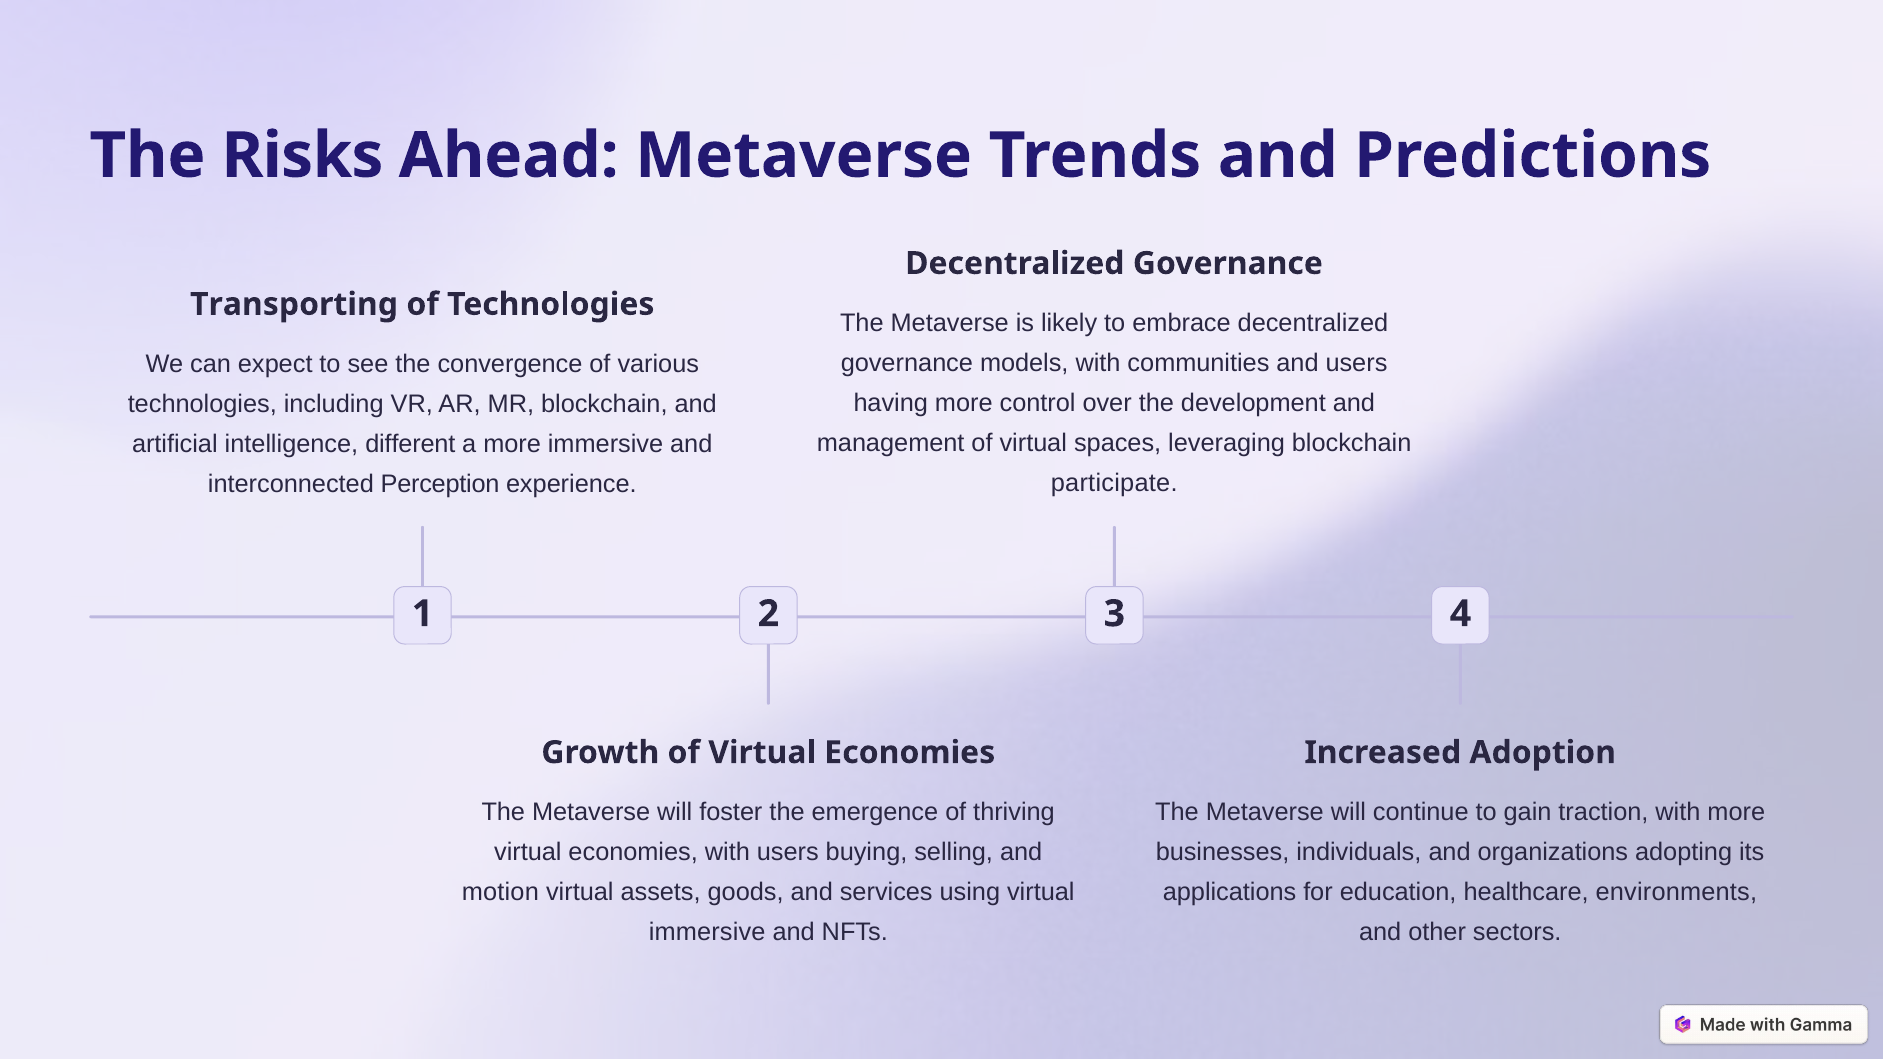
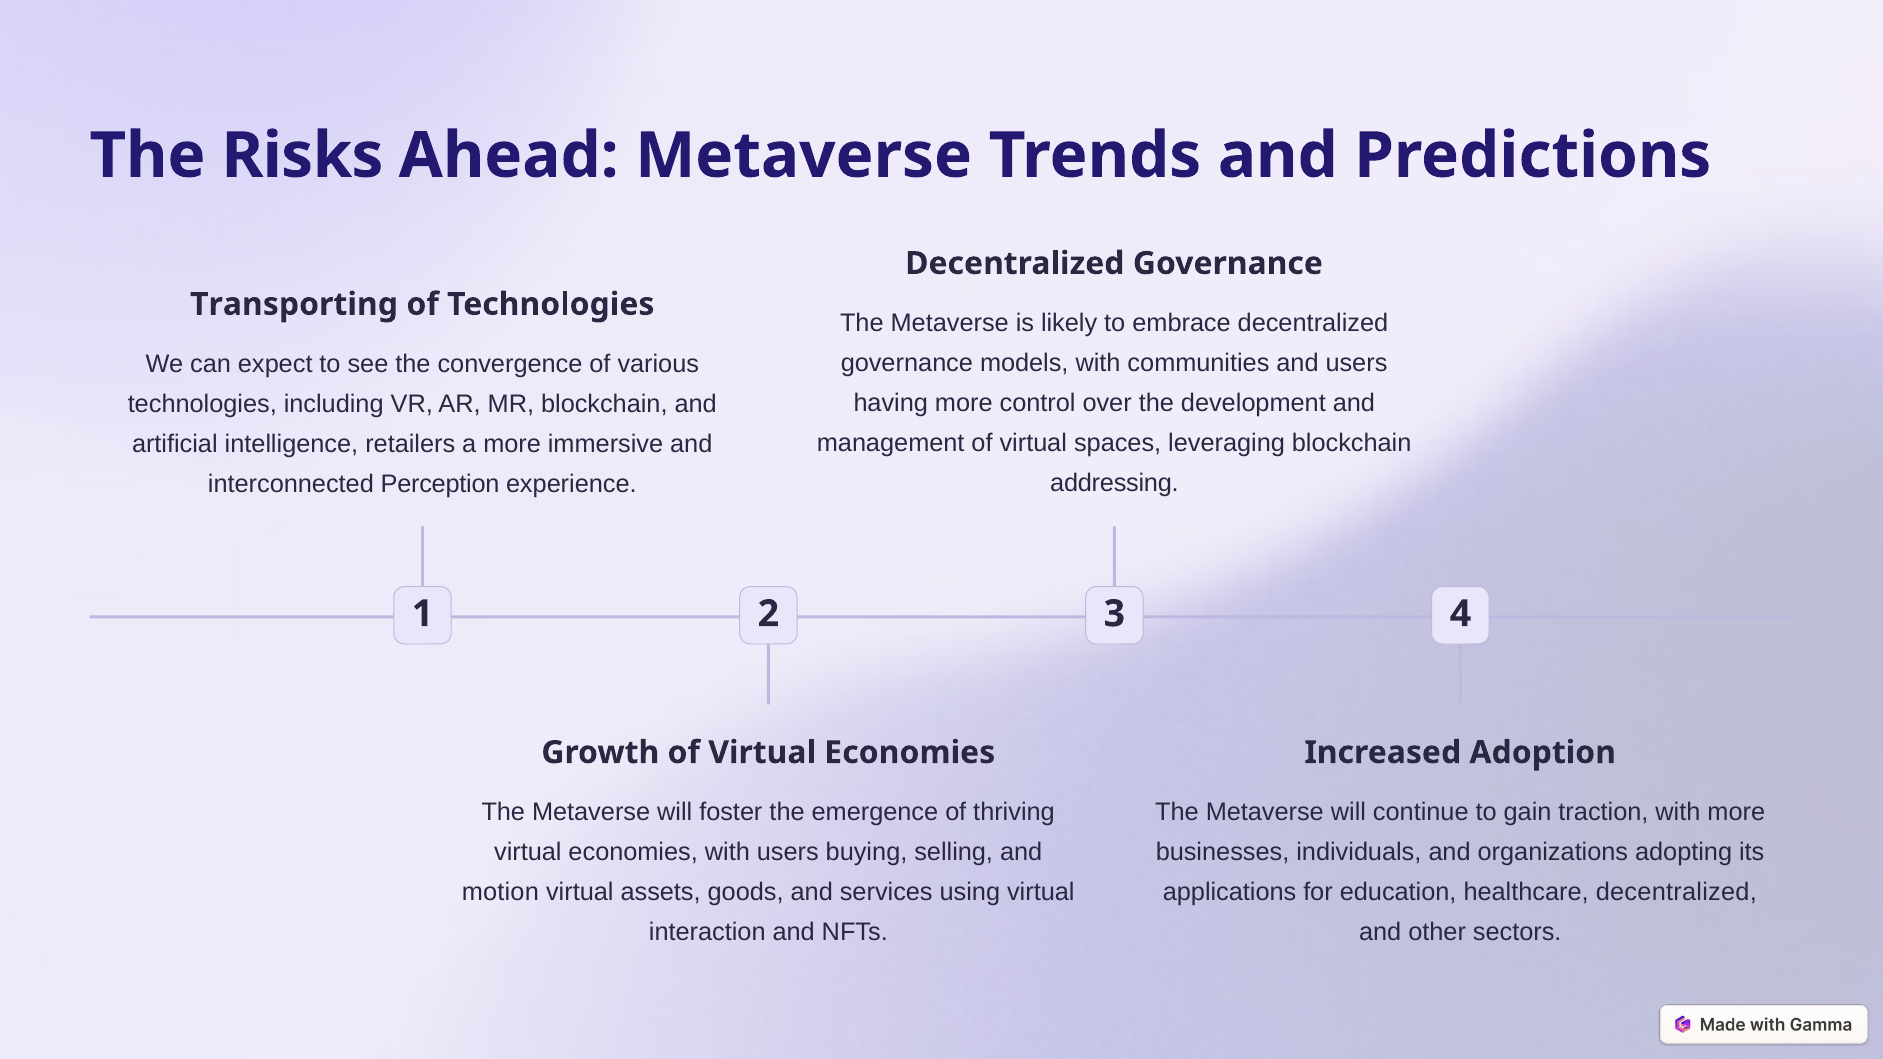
different: different -> retailers
participate: participate -> addressing
healthcare environments: environments -> decentralized
immersive at (707, 932): immersive -> interaction
